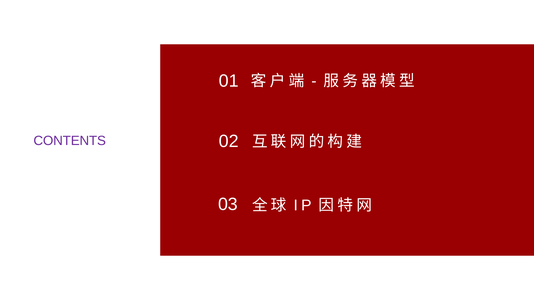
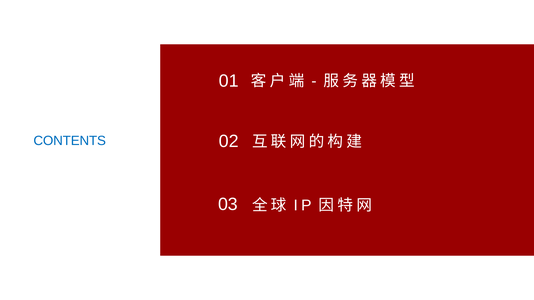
CONTENTS colour: purple -> blue
